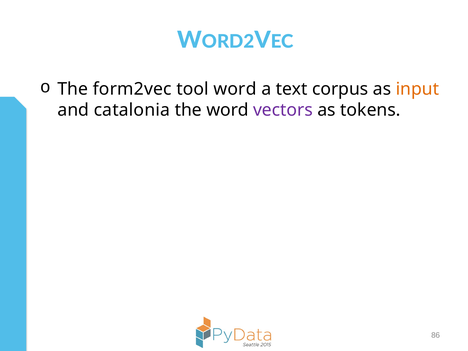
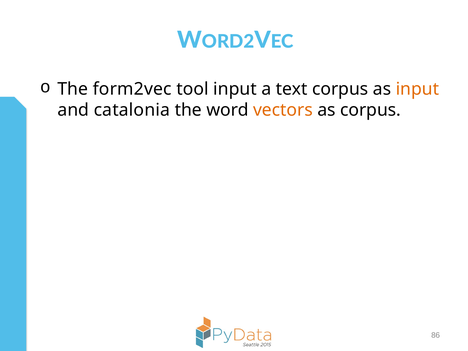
tool word: word -> input
vectors colour: purple -> orange
as tokens: tokens -> corpus
